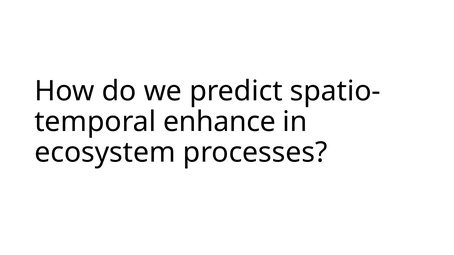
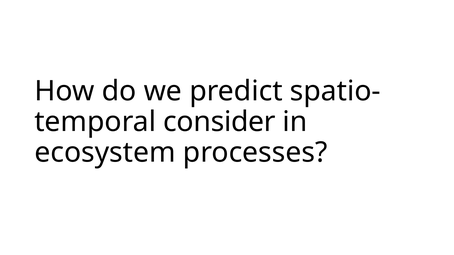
enhance: enhance -> consider
